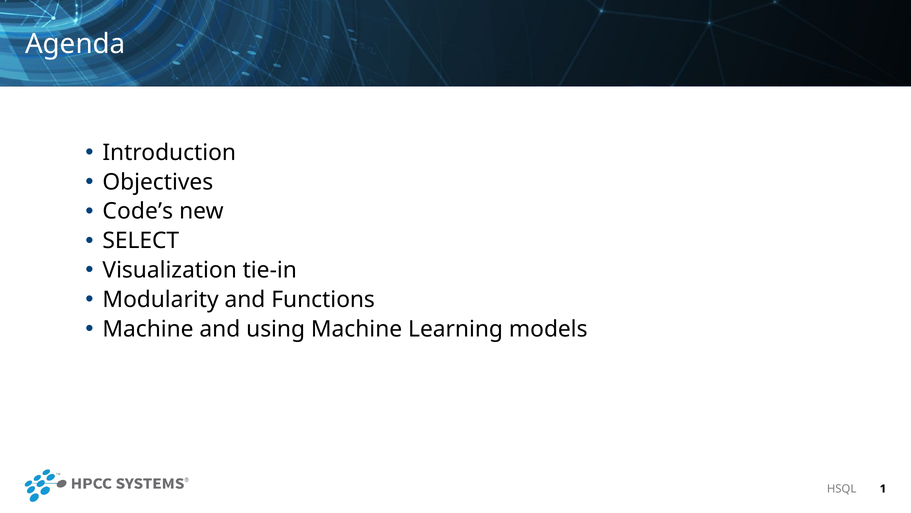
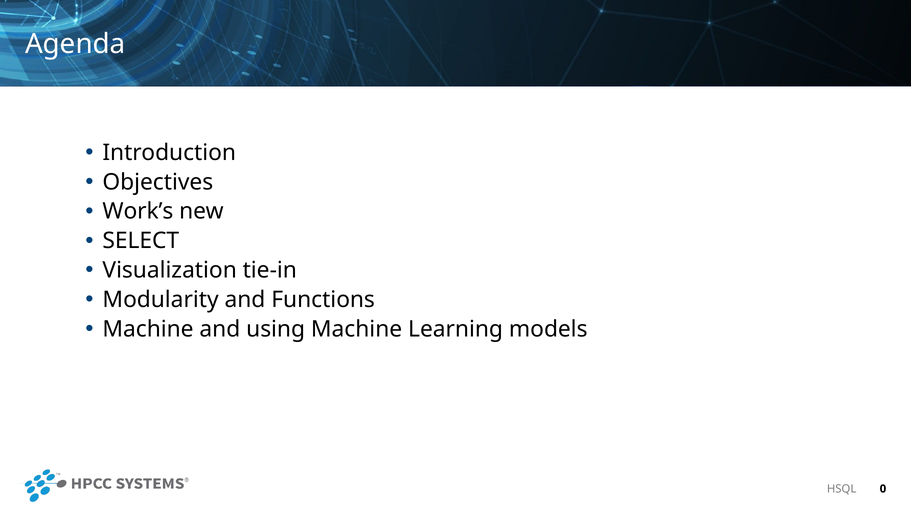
Code’s: Code’s -> Work’s
1: 1 -> 0
